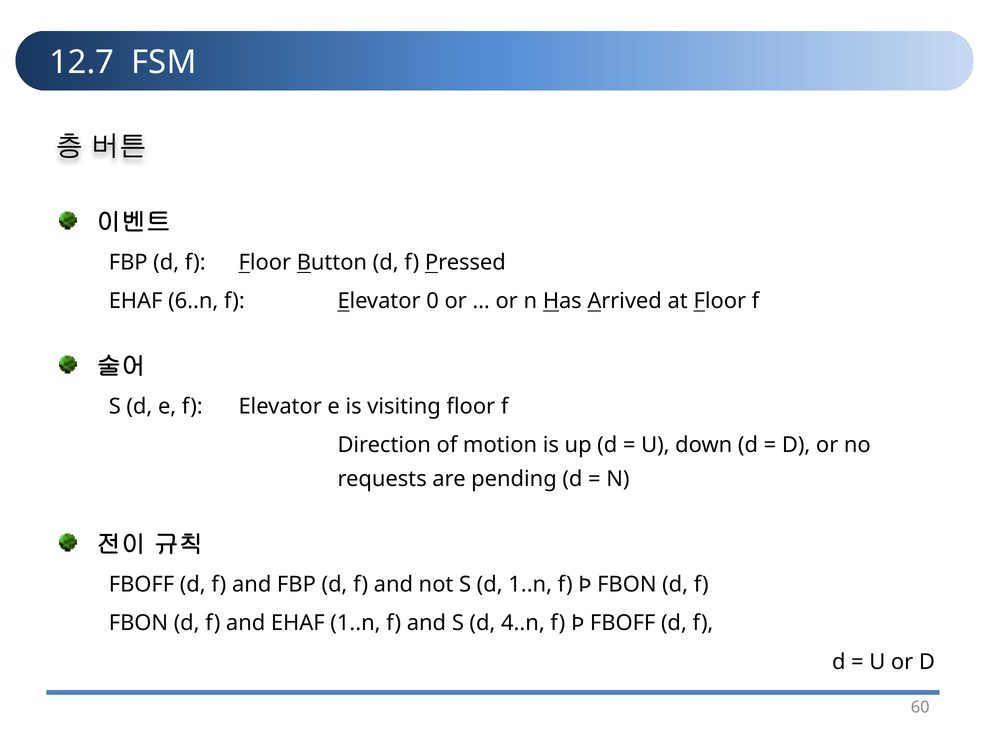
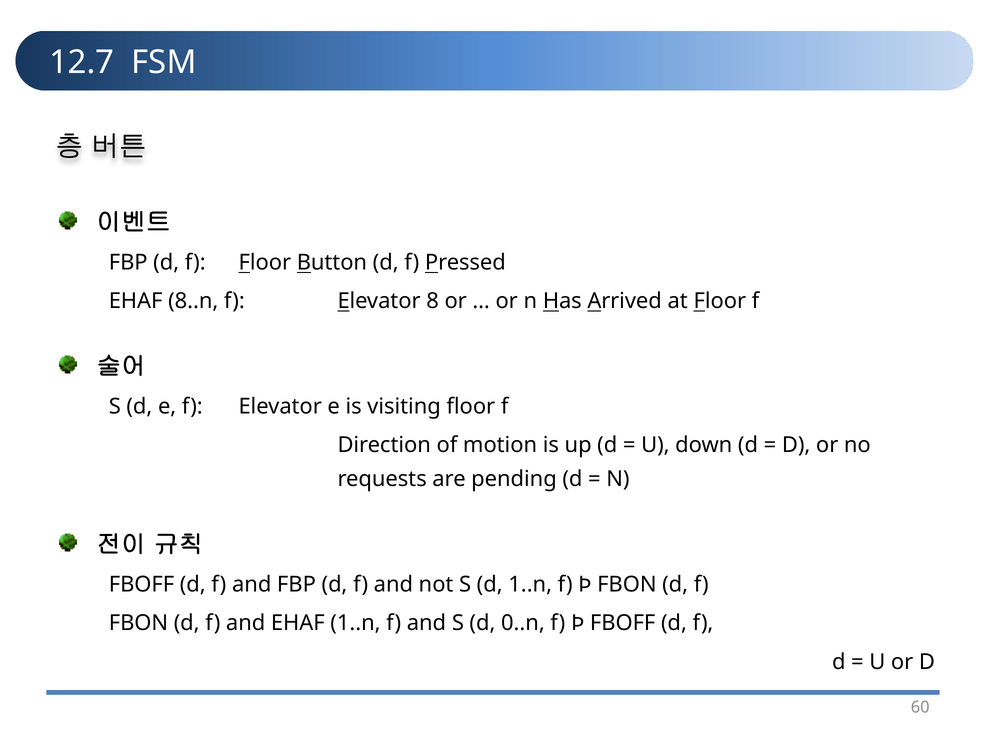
6..n: 6..n -> 8..n
0: 0 -> 8
4..n: 4..n -> 0..n
